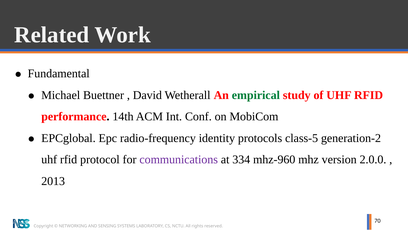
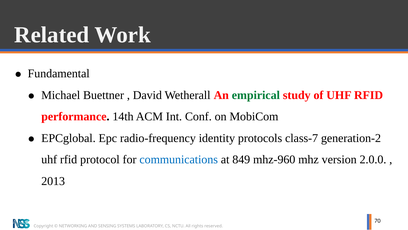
class-5: class-5 -> class-7
communications colour: purple -> blue
334: 334 -> 849
